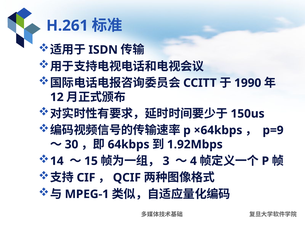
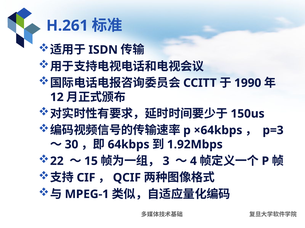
p=9: p=9 -> p=3
14: 14 -> 22
